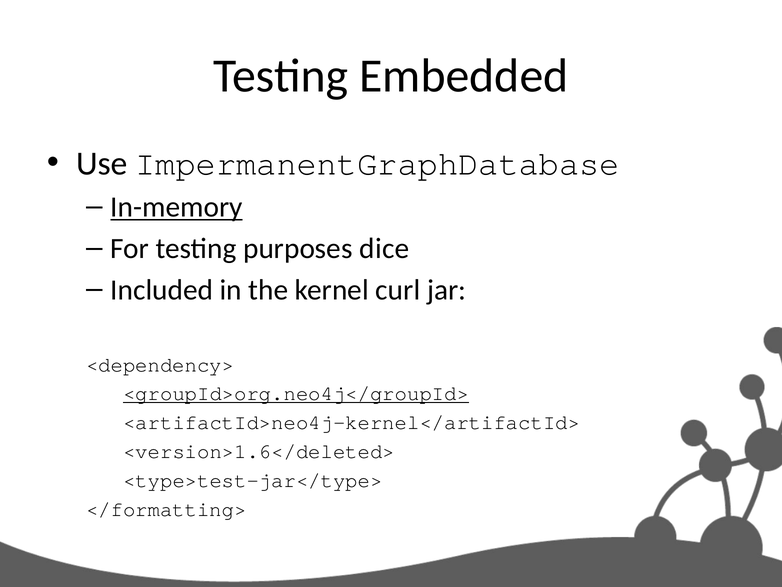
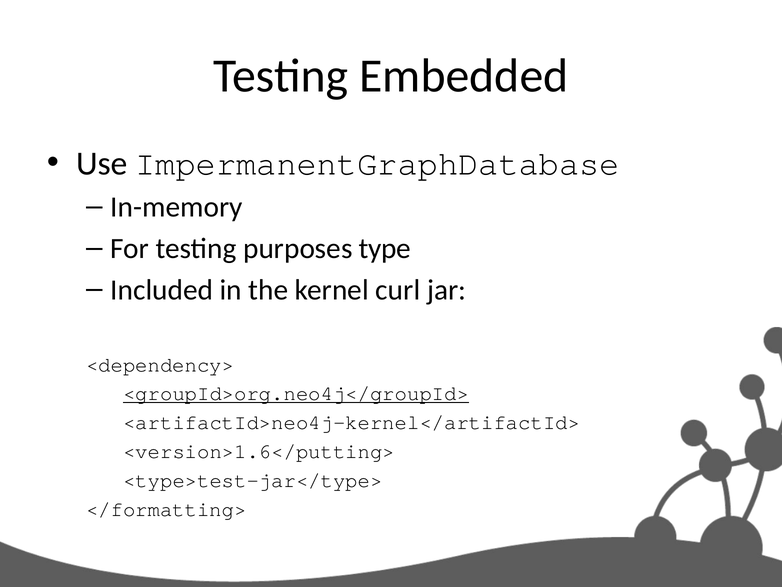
In-memory underline: present -> none
dice: dice -> type
<version>1.6</deleted>: <version>1.6</deleted> -> <version>1.6</putting>
